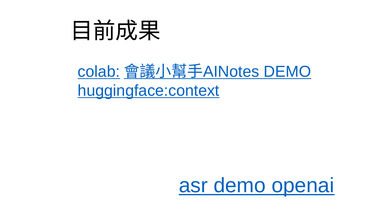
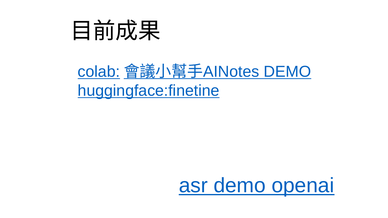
huggingface:context: huggingface:context -> huggingface:finetine
